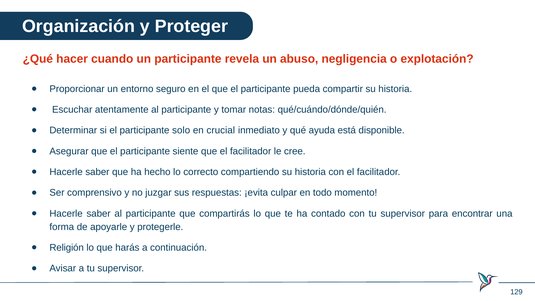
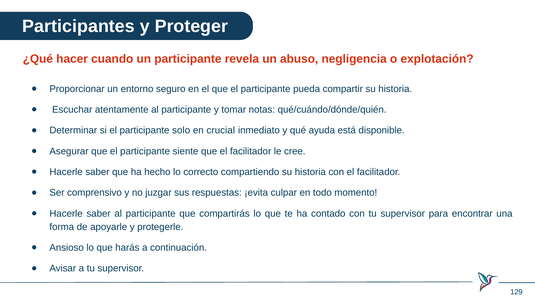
Organización: Organización -> Participantes
Religión: Religión -> Ansioso
